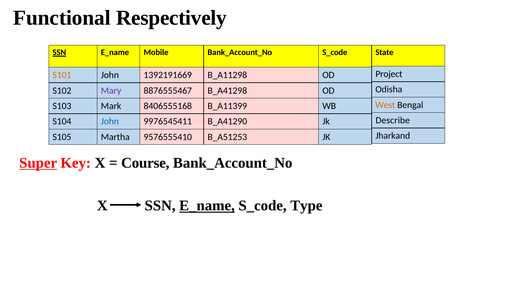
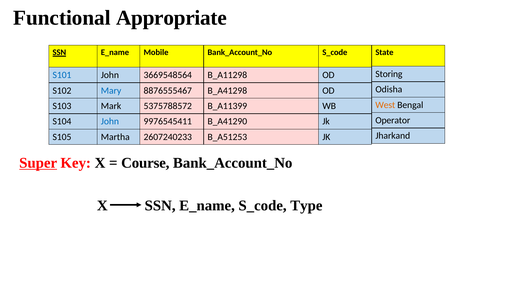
Respectively: Respectively -> Appropriate
Project: Project -> Storing
S101 colour: orange -> blue
1392191669: 1392191669 -> 3669548564
Mary colour: purple -> blue
8406555168: 8406555168 -> 5375788572
Describe: Describe -> Operator
9576555410: 9576555410 -> 2607240233
E_name at (207, 206) underline: present -> none
